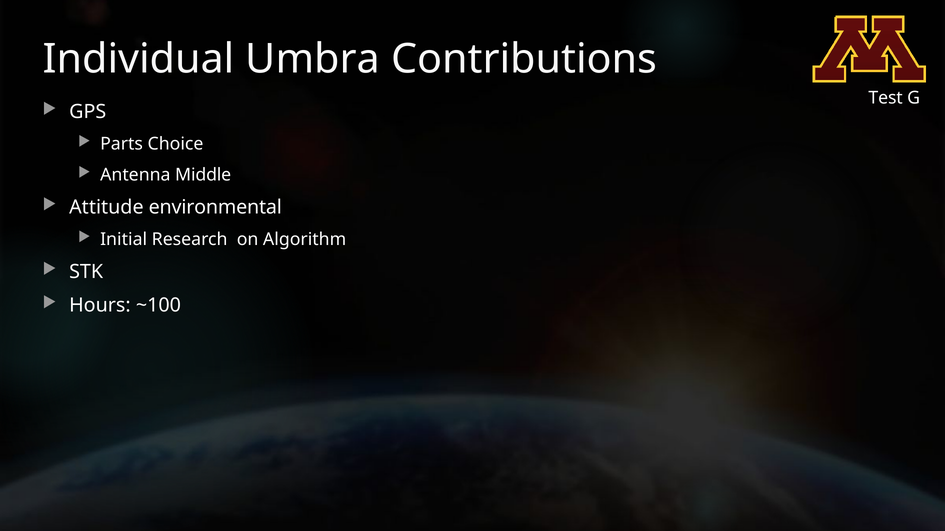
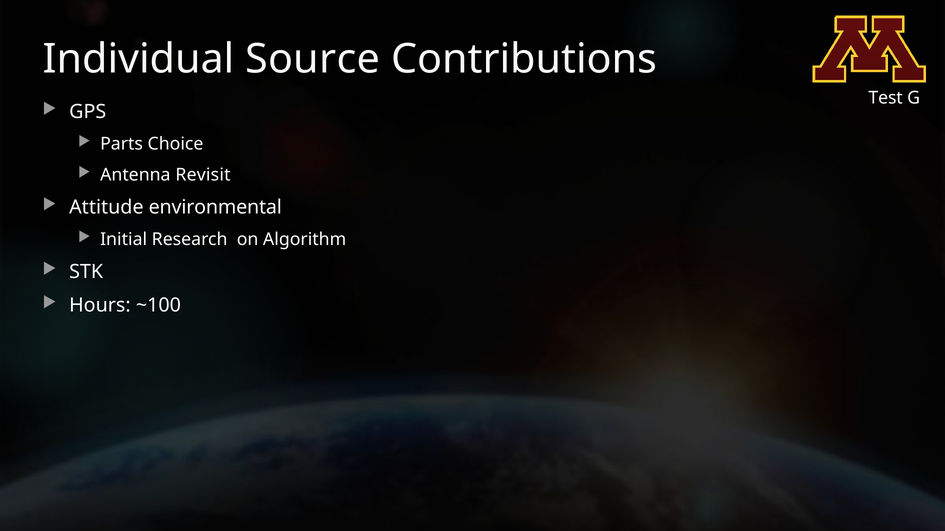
Umbra: Umbra -> Source
Middle: Middle -> Revisit
